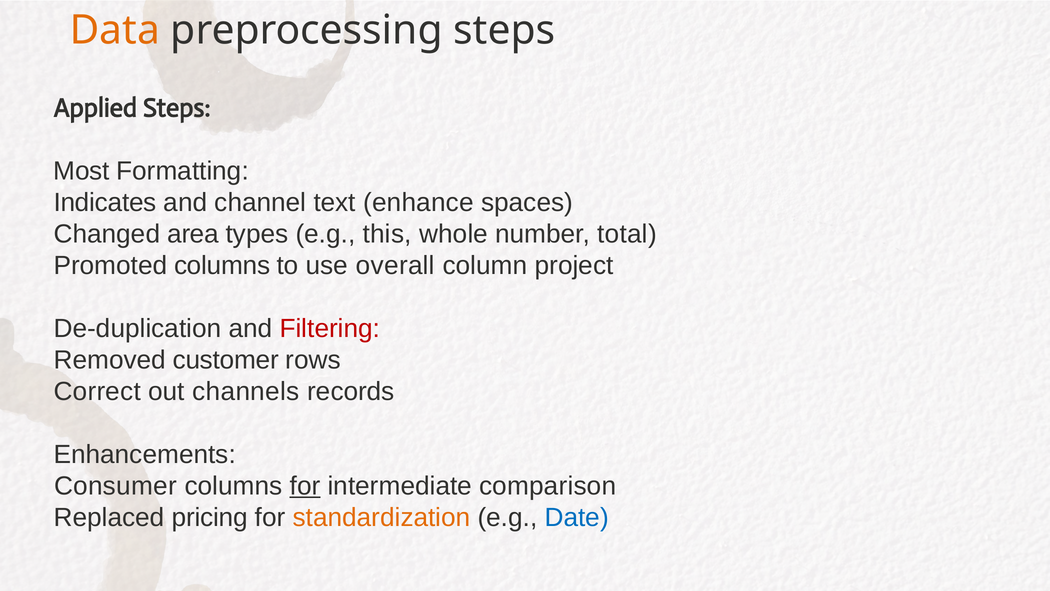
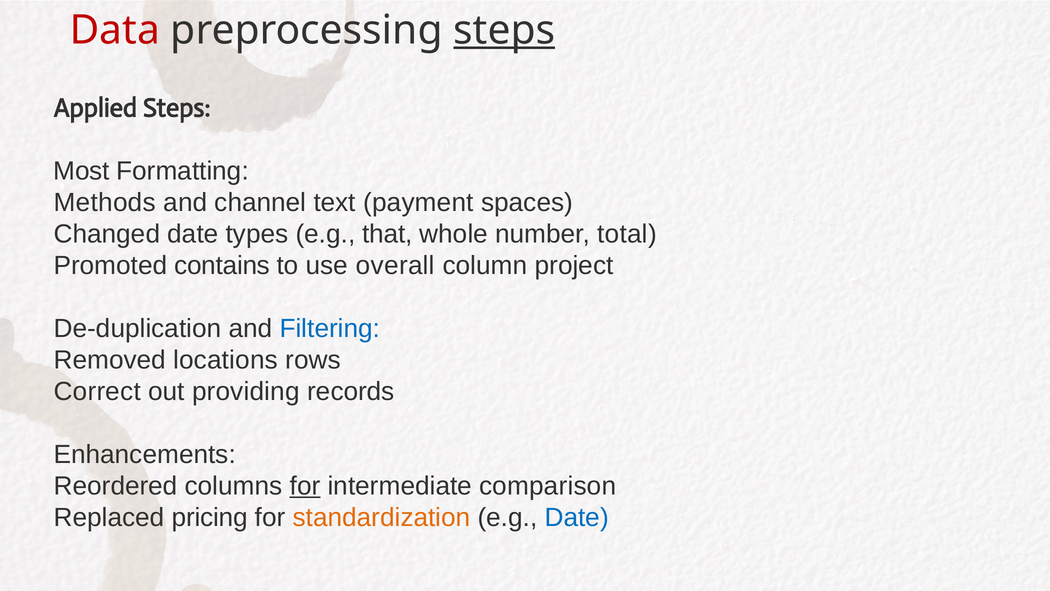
Data colour: orange -> red
steps at (504, 30) underline: none -> present
Indicates: Indicates -> Methods
enhance: enhance -> payment
Changed area: area -> date
this: this -> that
Promoted columns: columns -> contains
Filtering colour: red -> blue
customer: customer -> locations
channels: channels -> providing
Consumer: Consumer -> Reordered
